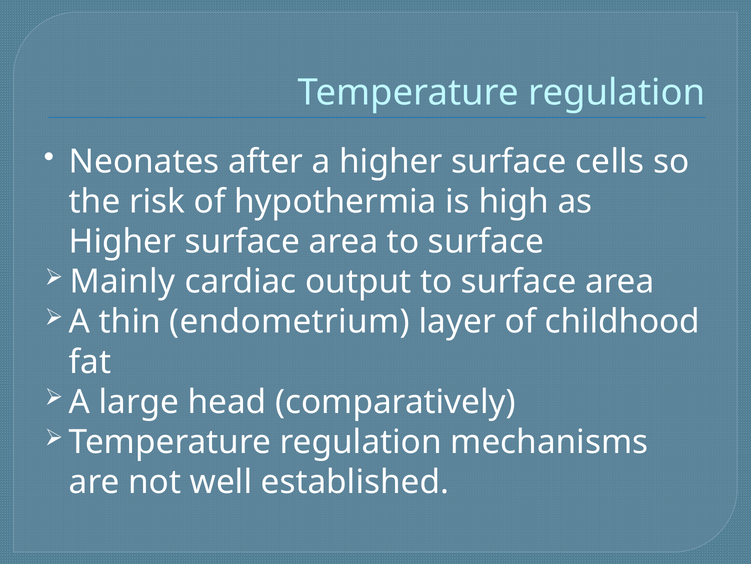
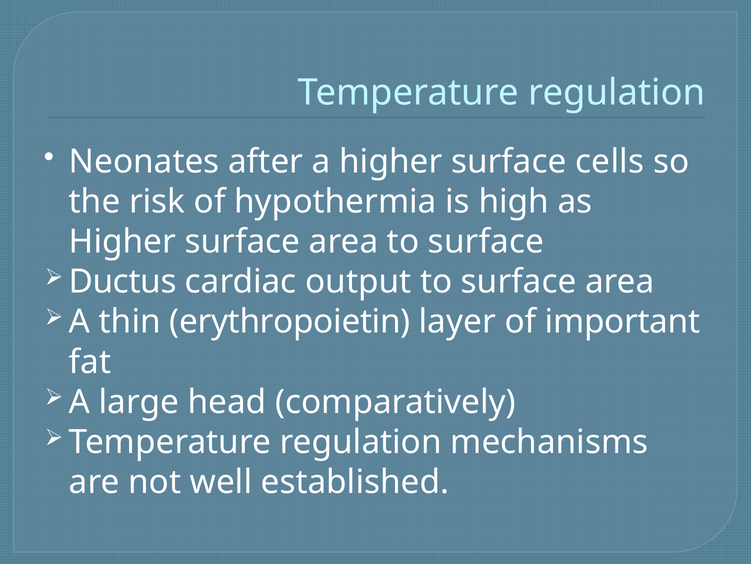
Mainly: Mainly -> Ductus
endometrium: endometrium -> erythropoietin
childhood: childhood -> important
